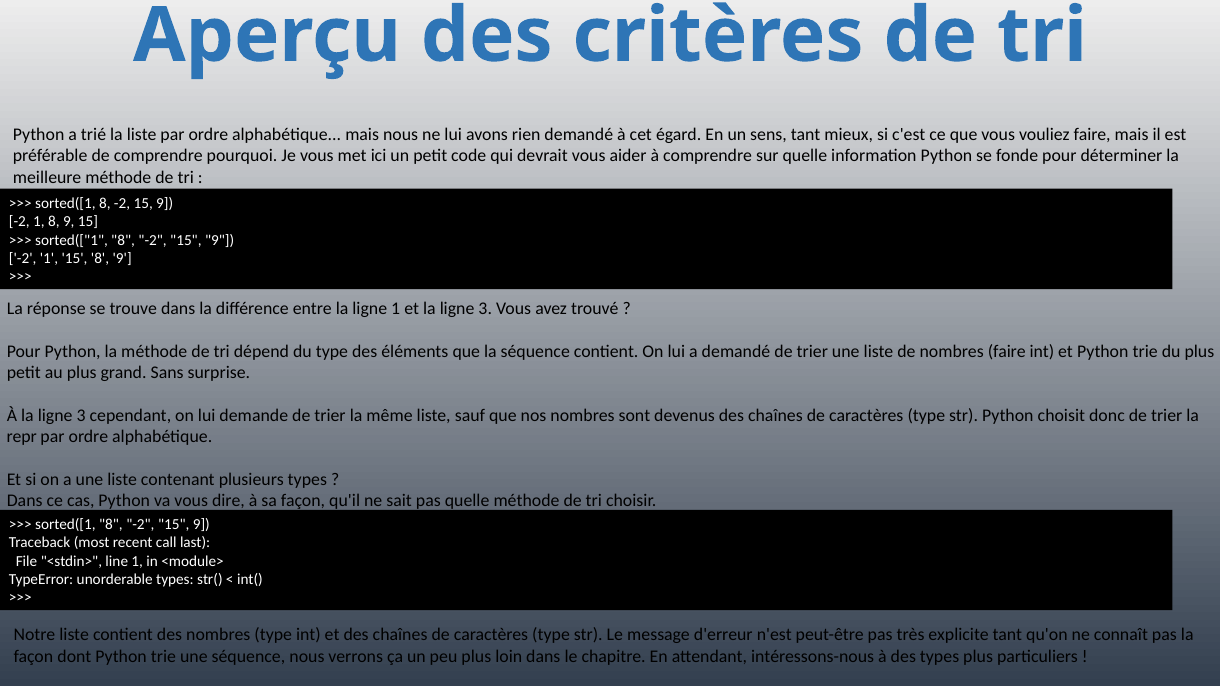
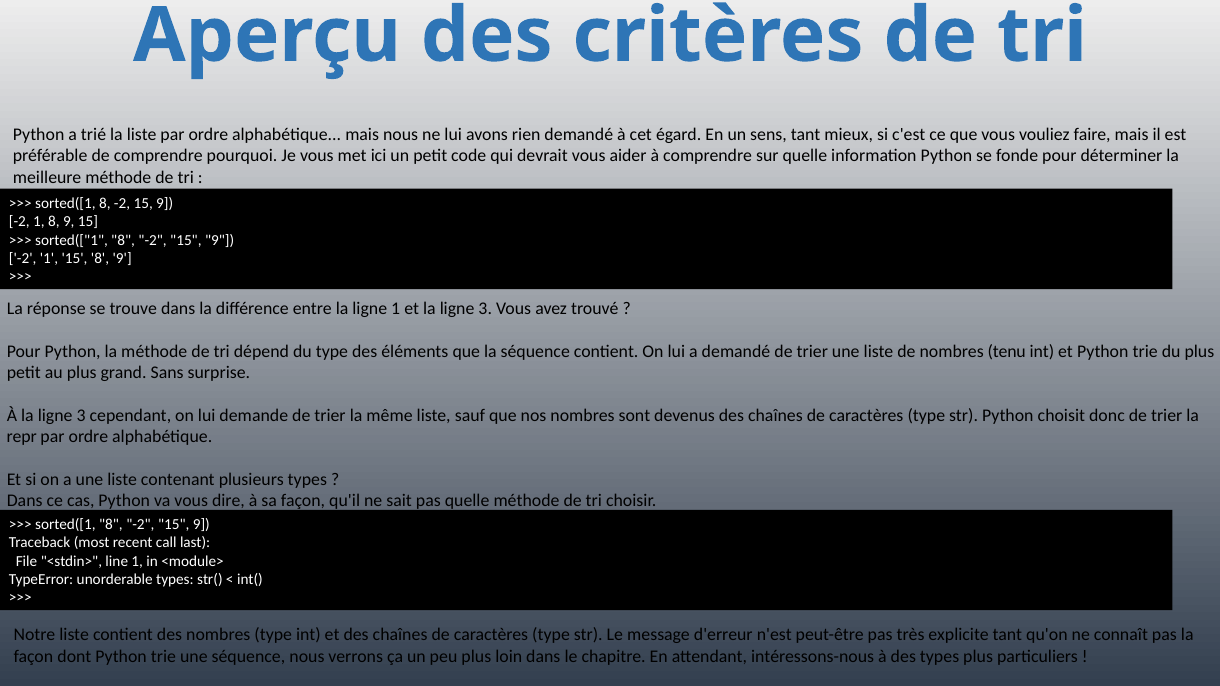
nombres faire: faire -> tenu
